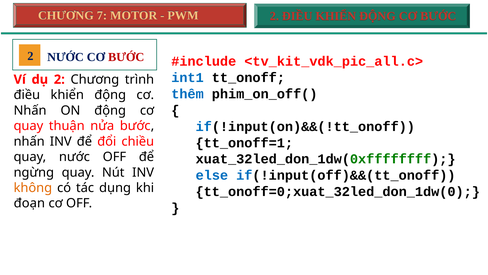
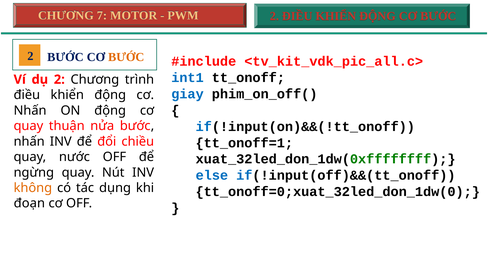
NƯỚC at (66, 57): NƯỚC -> BƯỚC
BƯỚC at (126, 57) colour: red -> orange
thêm: thêm -> giay
